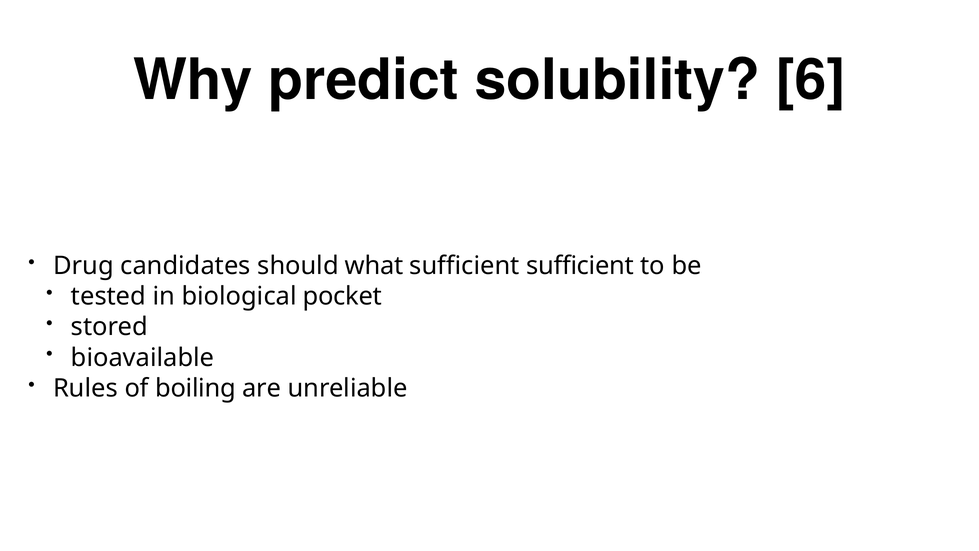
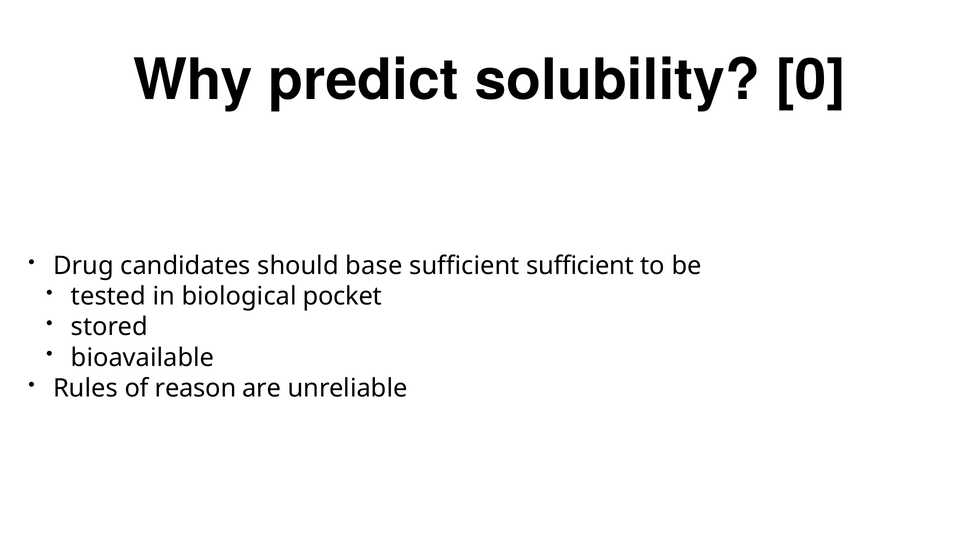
6: 6 -> 0
what: what -> base
boiling: boiling -> reason
